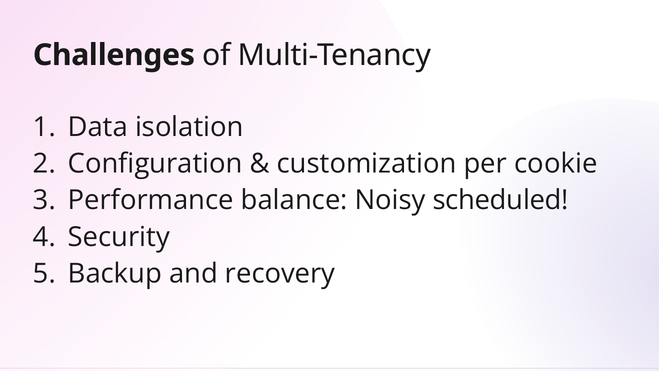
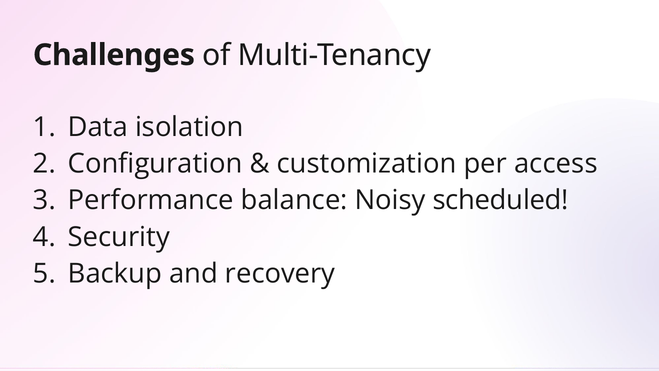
cookie: cookie -> access
